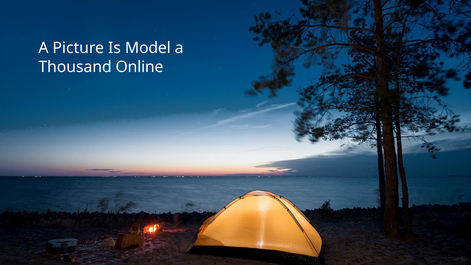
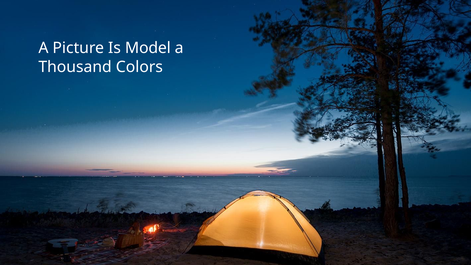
Online: Online -> Colors
